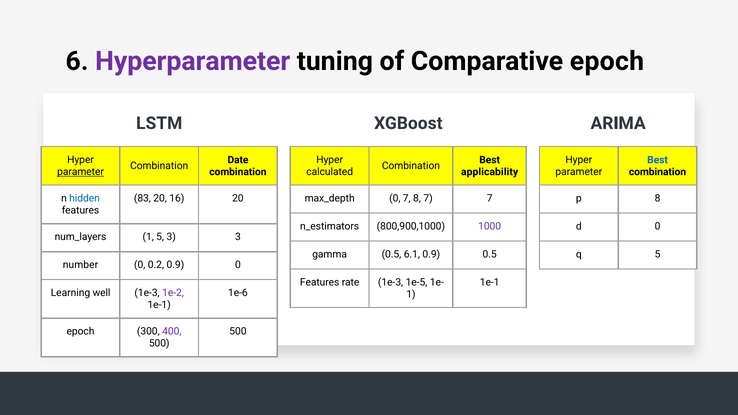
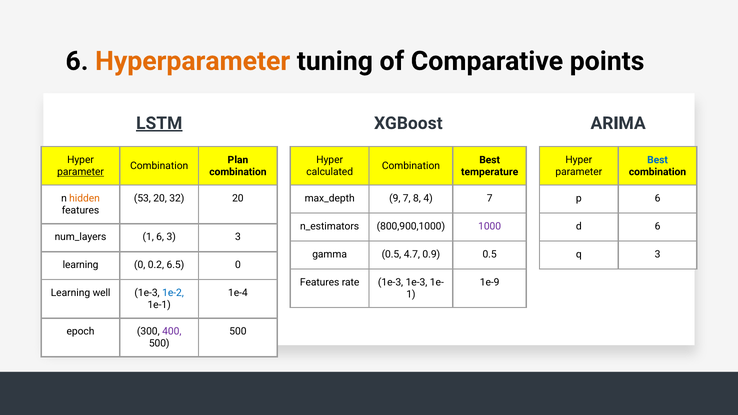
Hyperparameter colour: purple -> orange
Comparative epoch: epoch -> points
LSTM underline: none -> present
Date: Date -> Plan
applicability: applicability -> temperature
hidden colour: blue -> orange
83: 83 -> 53
16: 16 -> 32
0 at (395, 199): 0 -> 9
8 7: 7 -> 4
p 8: 8 -> 6
d 0: 0 -> 6
1 5: 5 -> 6
6.1: 6.1 -> 4.7
q 5: 5 -> 3
number at (81, 265): number -> learning
0.2 0.9: 0.9 -> 6.5
1e-3 1e-5: 1e-5 -> 1e-3
1e-1 at (490, 282): 1e-1 -> 1e-9
1e-2 colour: purple -> blue
1e-6: 1e-6 -> 1e-4
